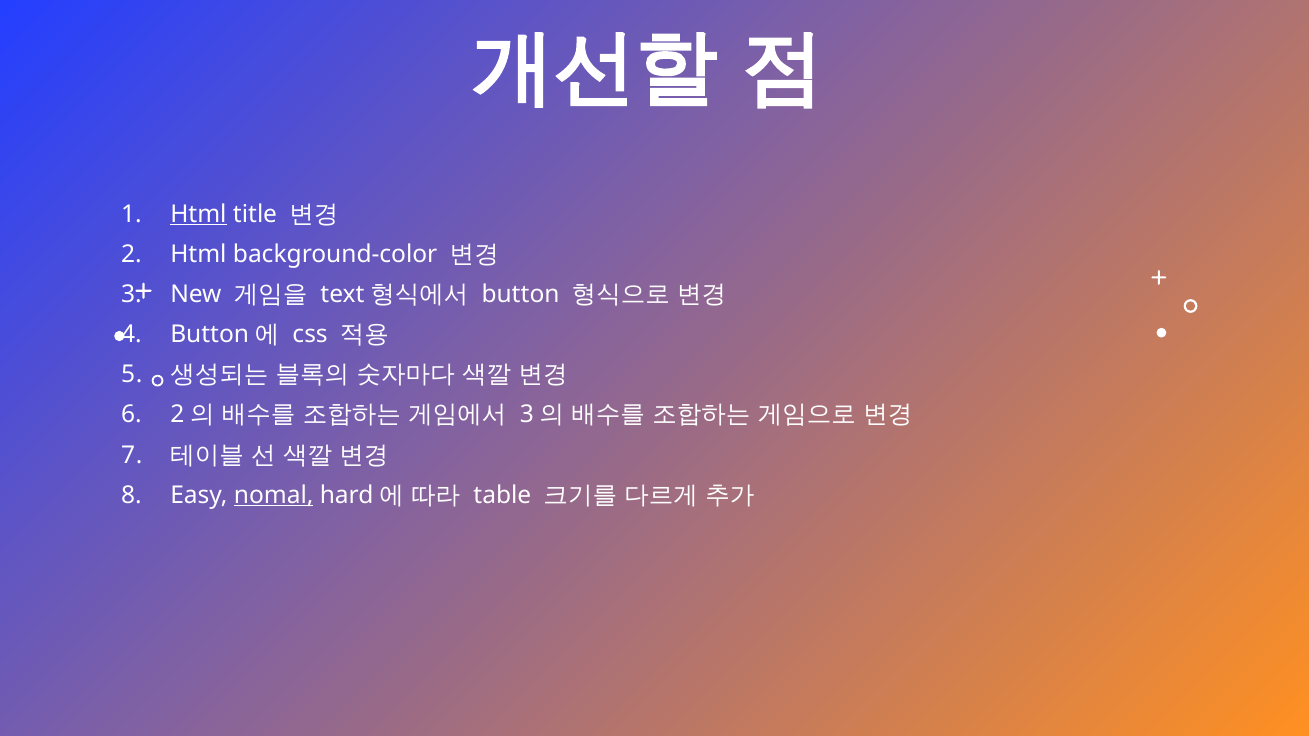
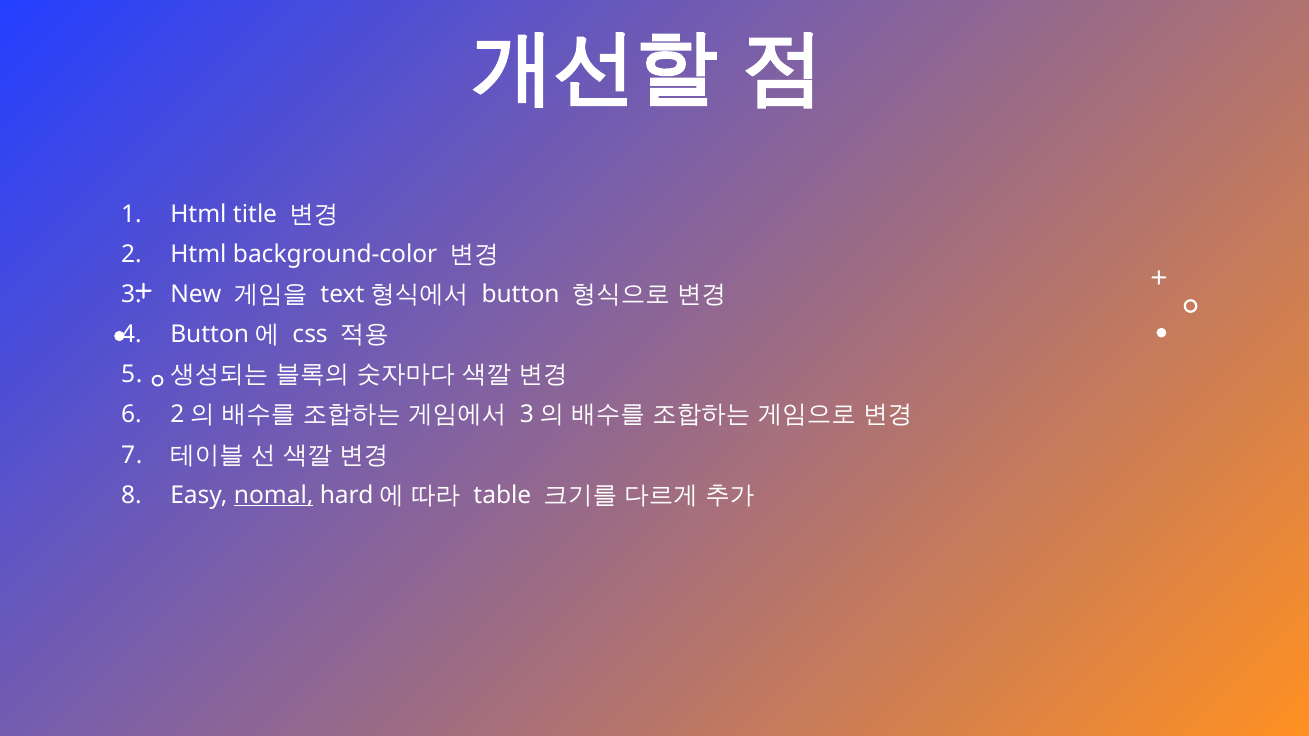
Html at (198, 214) underline: present -> none
